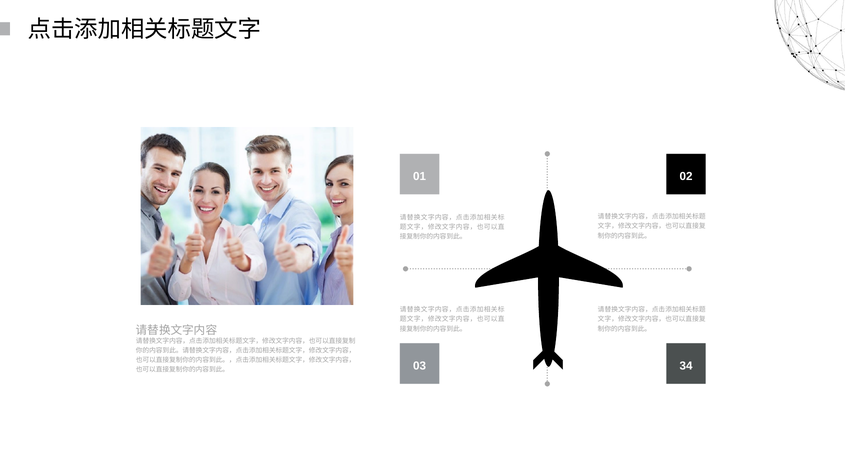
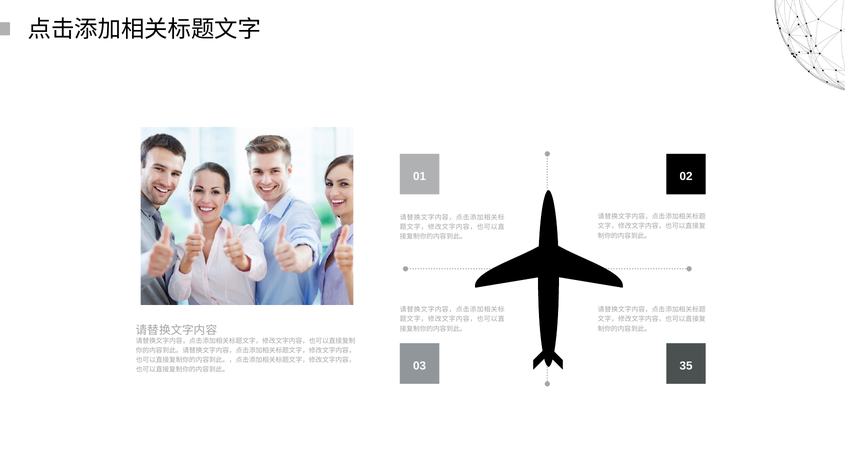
34: 34 -> 35
